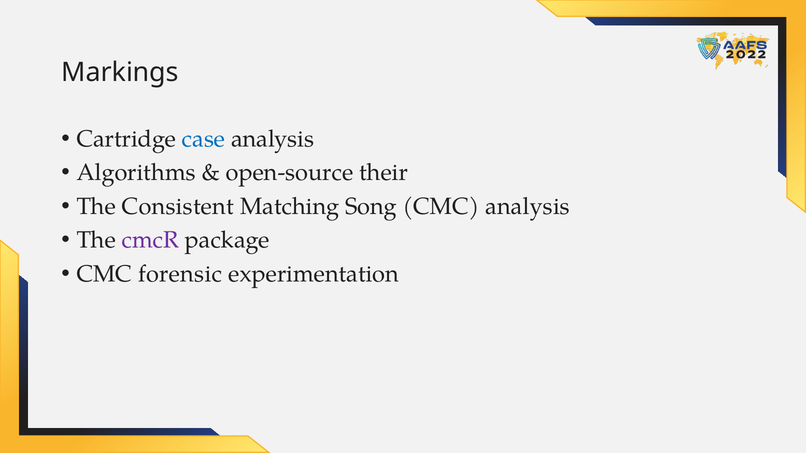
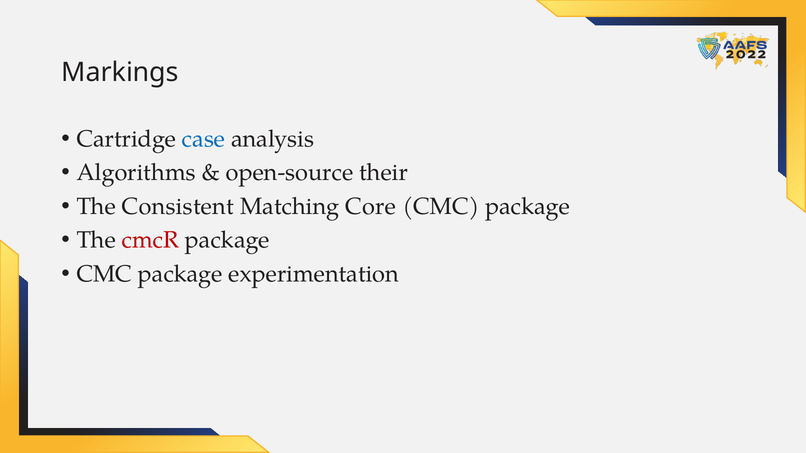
Song: Song -> Core
analysis at (528, 207): analysis -> package
cmcR colour: purple -> red
forensic at (180, 274): forensic -> package
